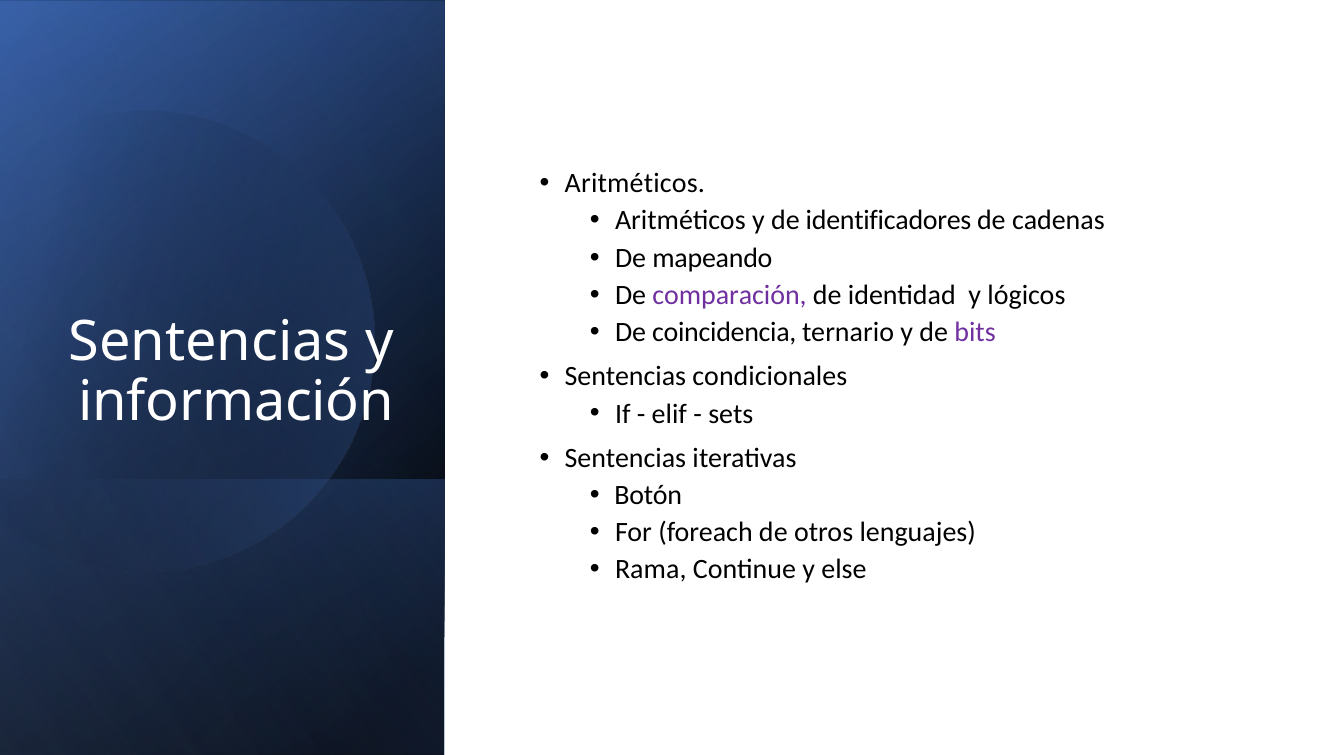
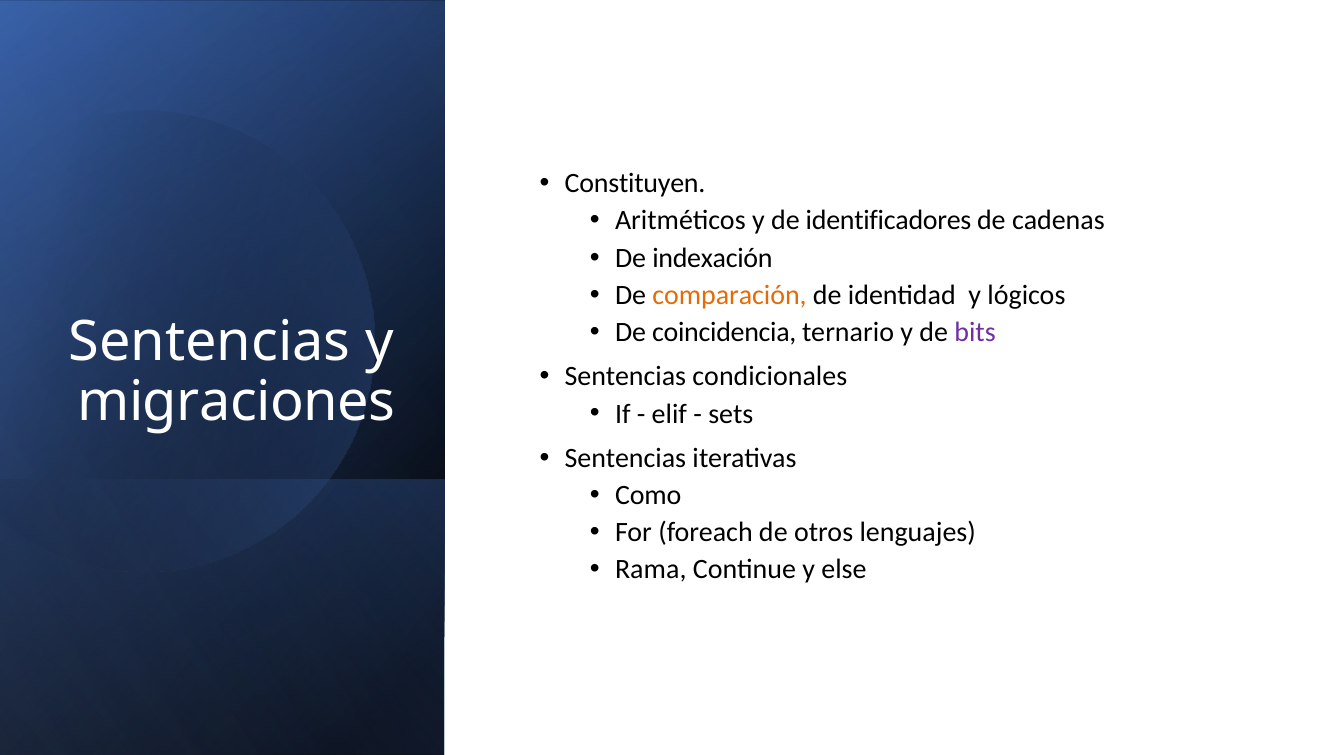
Aritméticos at (635, 184): Aritméticos -> Constituyen
mapeando: mapeando -> indexación
comparación colour: purple -> orange
información: información -> migraciones
Botón: Botón -> Como
